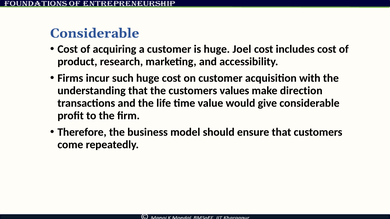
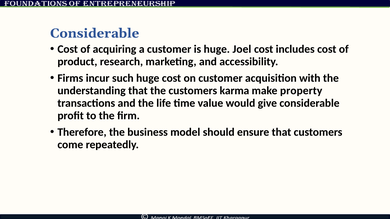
values: values -> karma
direction: direction -> property
